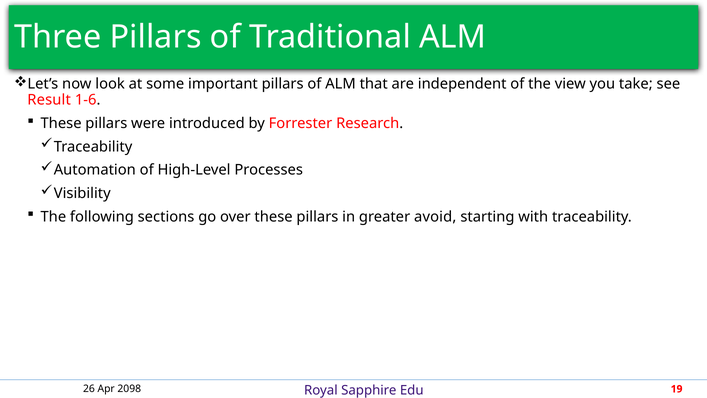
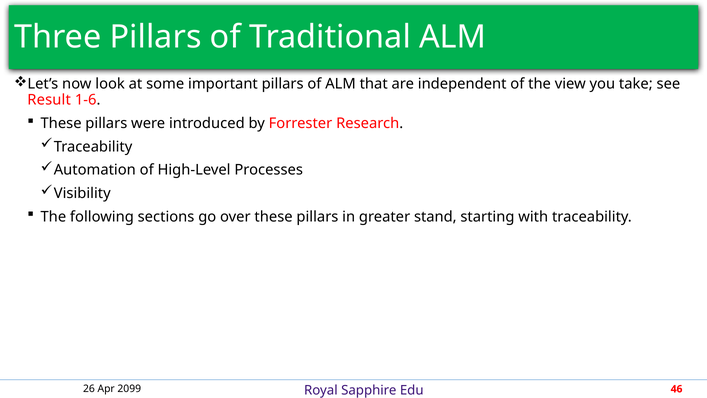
avoid: avoid -> stand
2098: 2098 -> 2099
19: 19 -> 46
